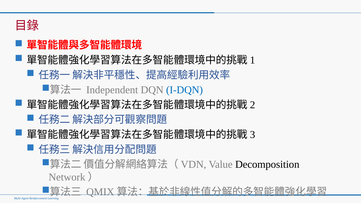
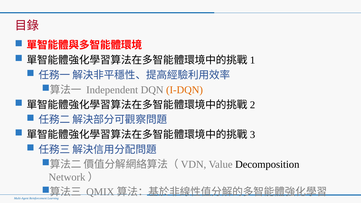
I-DQN colour: blue -> orange
